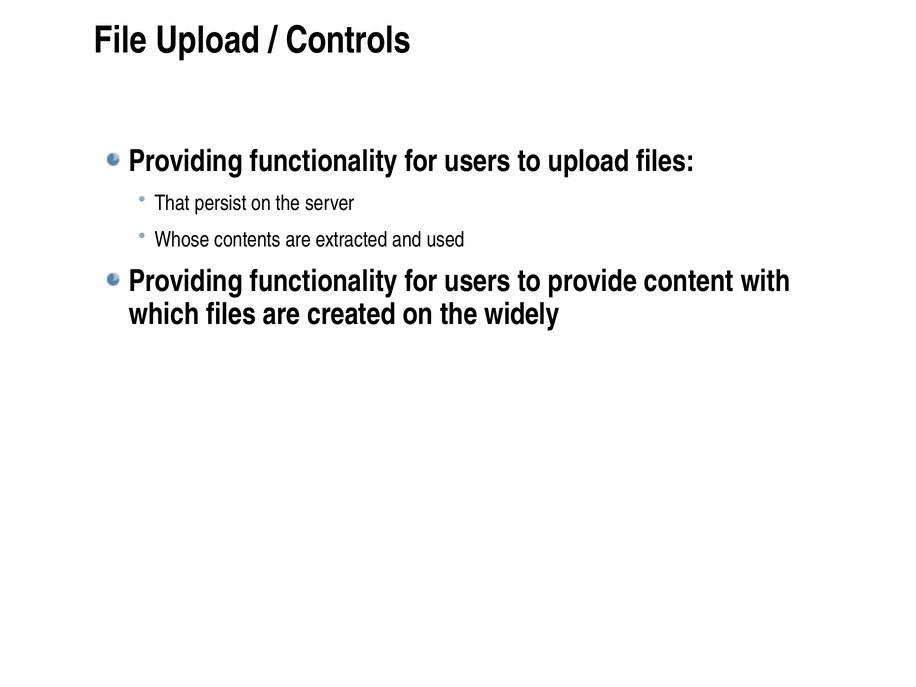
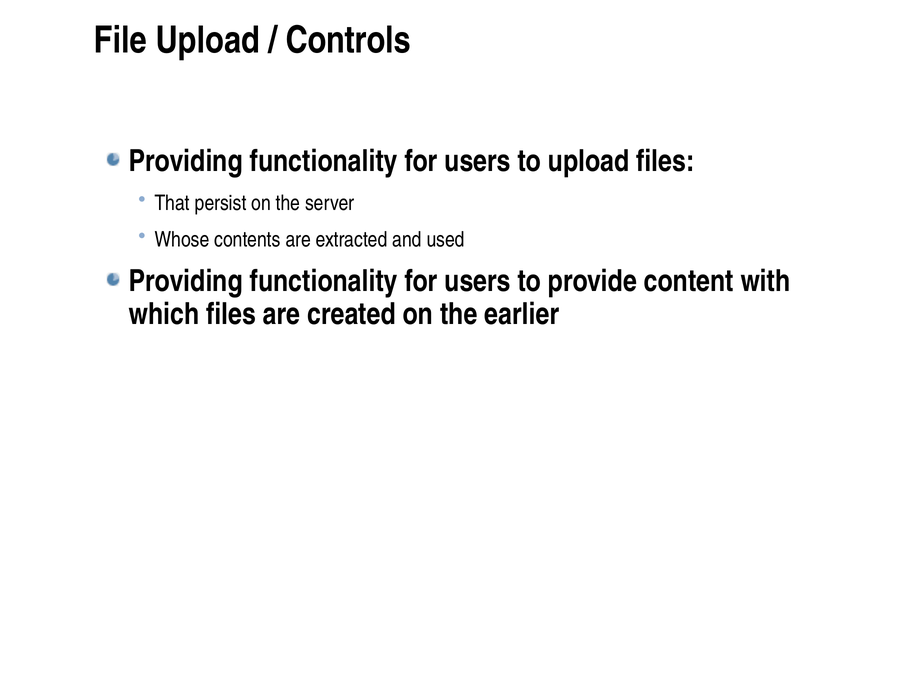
widely: widely -> earlier
